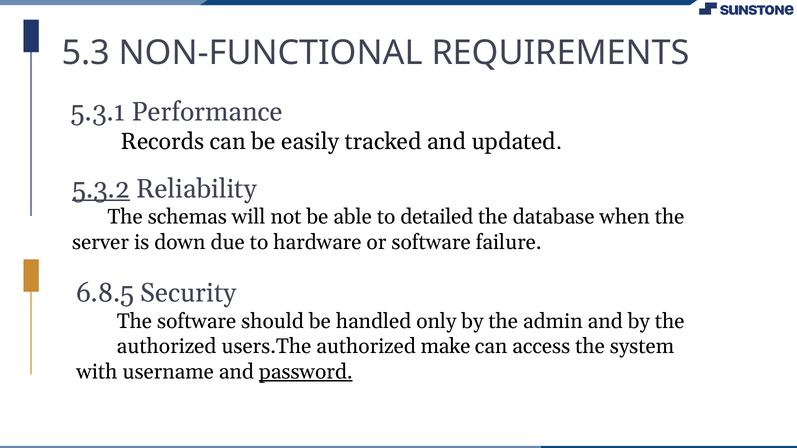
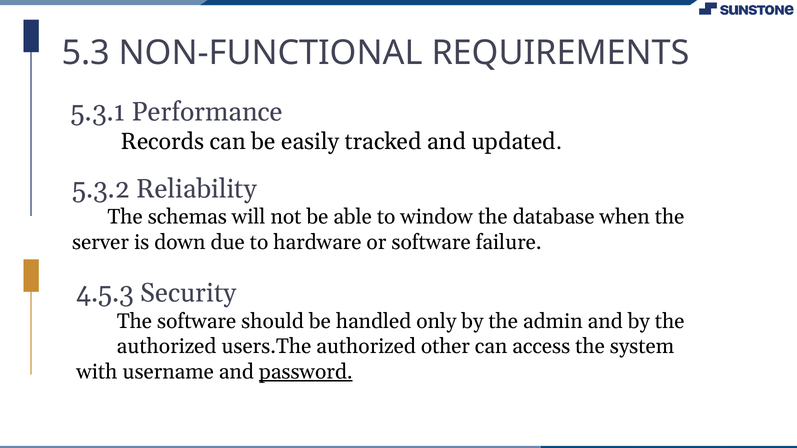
5.3.2 underline: present -> none
detailed: detailed -> window
6.8.5: 6.8.5 -> 4.5.3
make: make -> other
